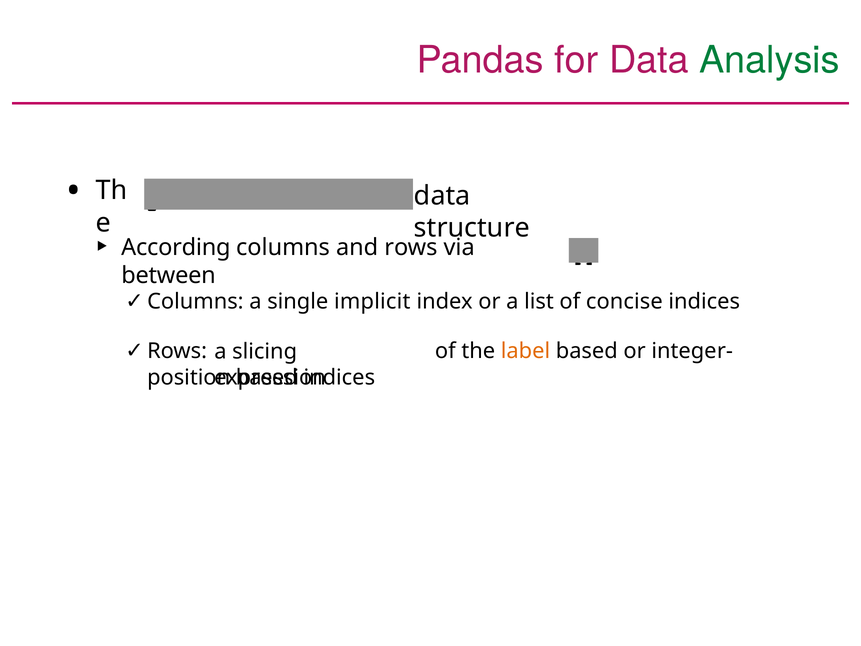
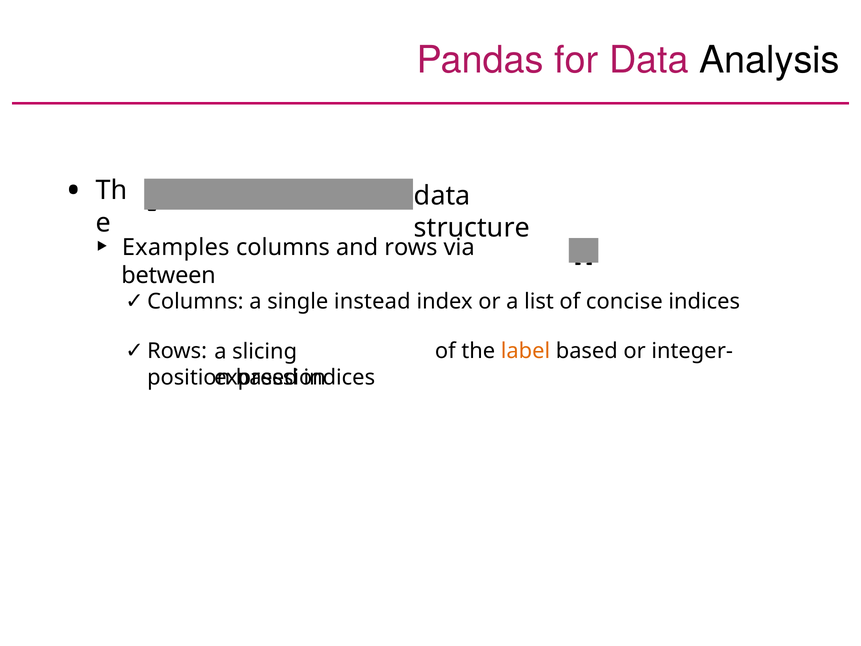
Analysis colour: green -> black
According: According -> Examples
implicit: implicit -> instead
